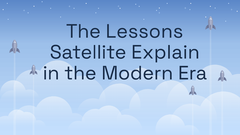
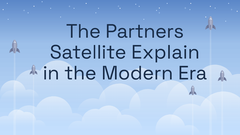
Lessons: Lessons -> Partners
